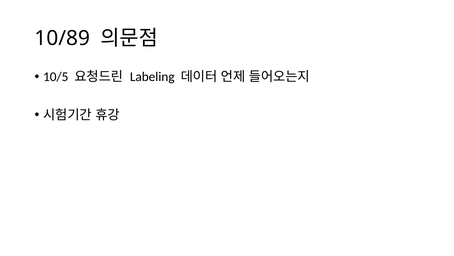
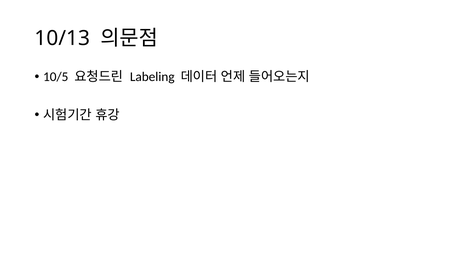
10/89: 10/89 -> 10/13
